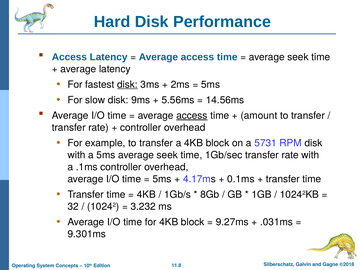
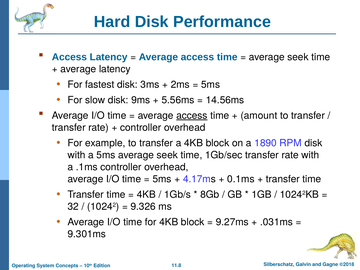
disk at (127, 85) underline: present -> none
5731: 5731 -> 1890
3.232: 3.232 -> 9.326
